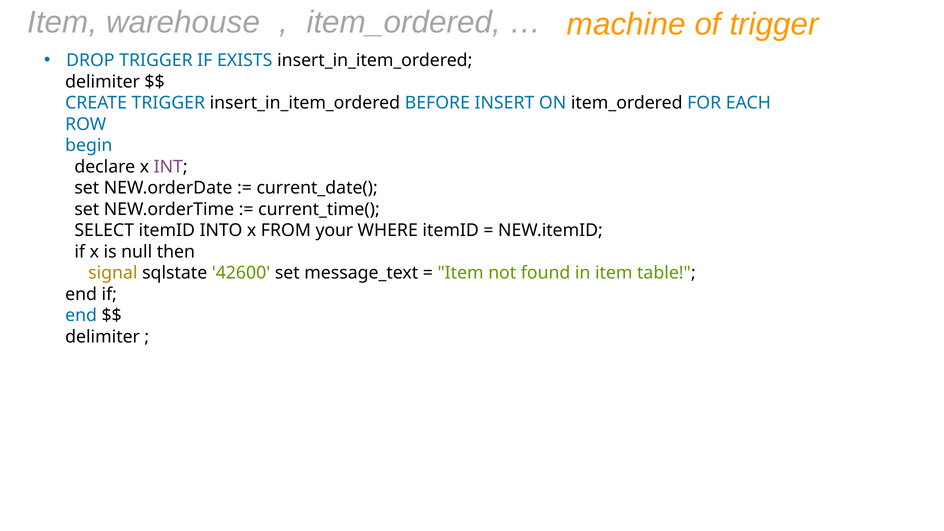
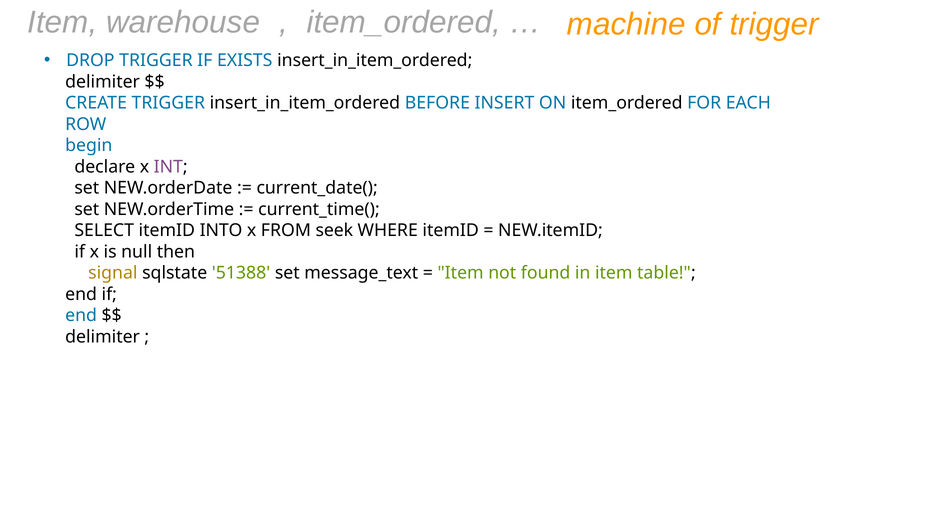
your: your -> seek
42600: 42600 -> 51388
